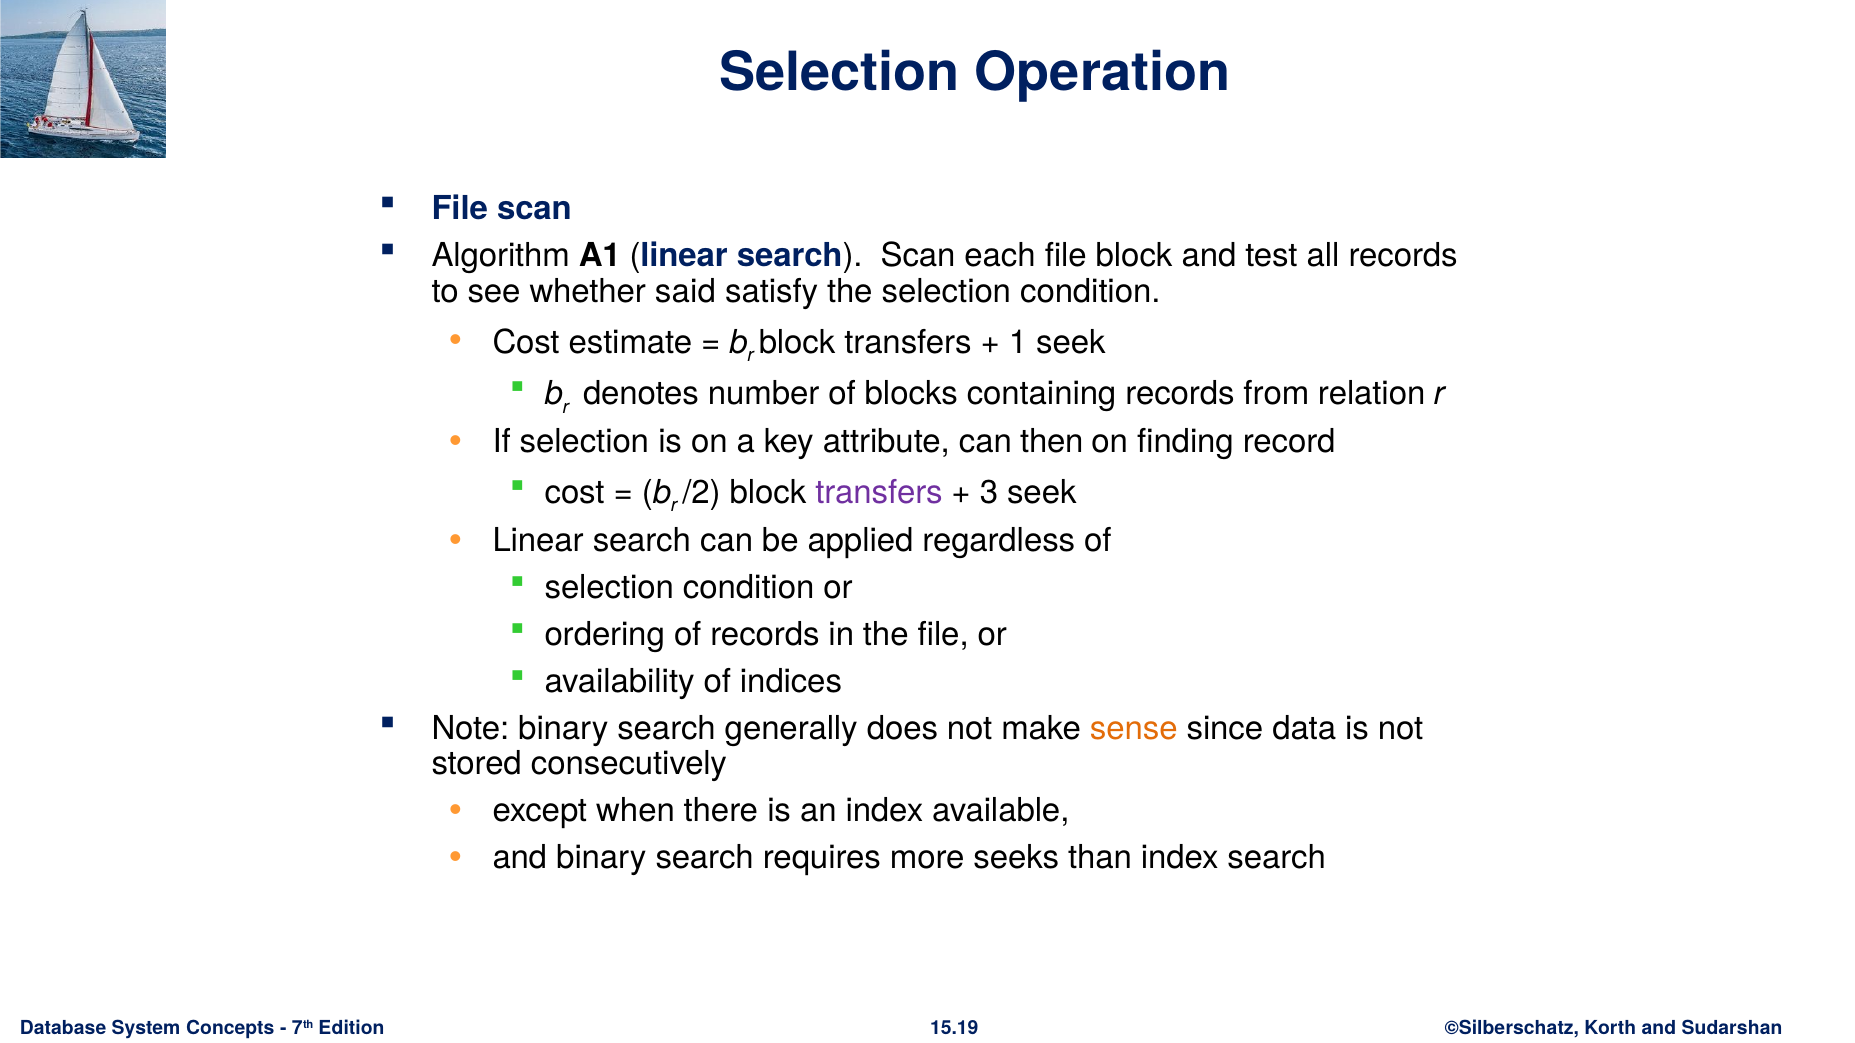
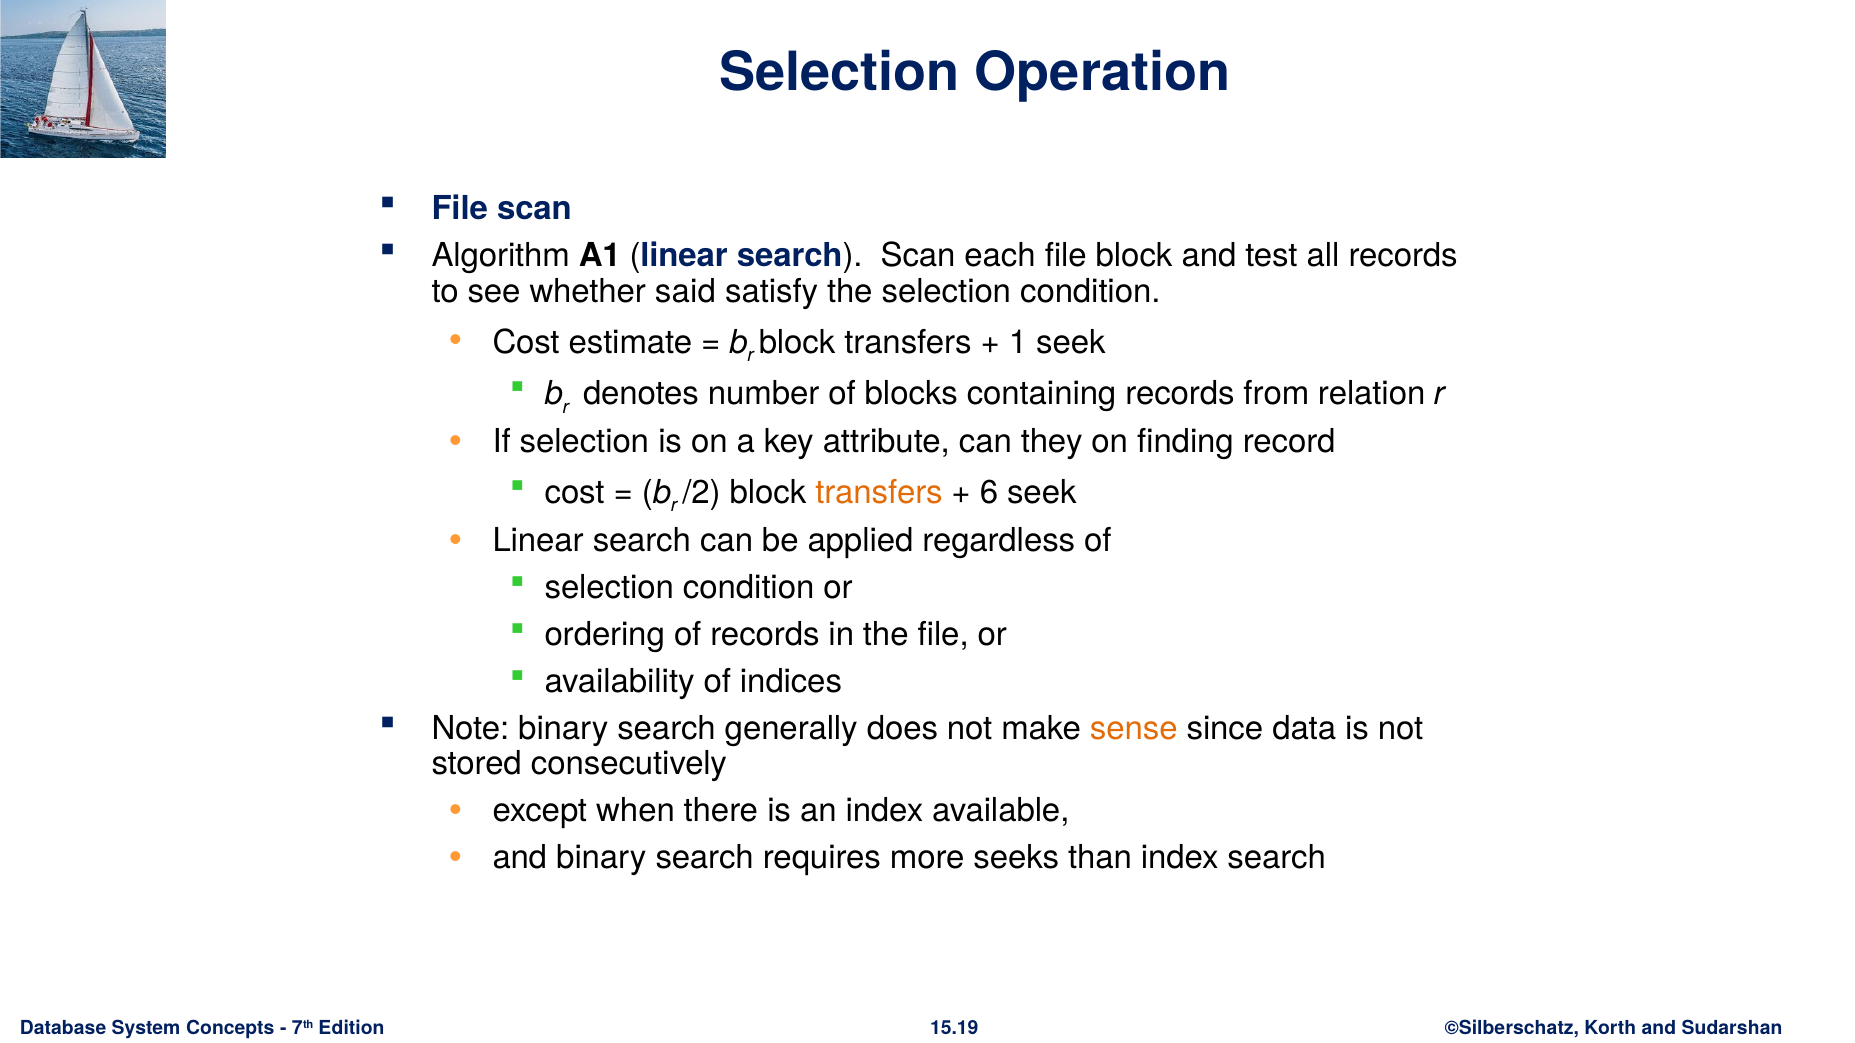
then: then -> they
transfers at (879, 493) colour: purple -> orange
3: 3 -> 6
